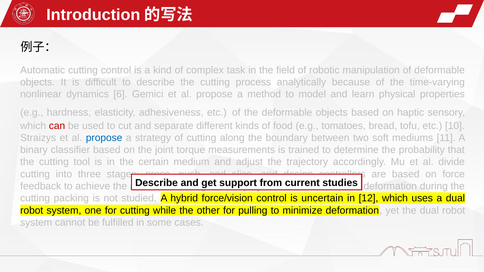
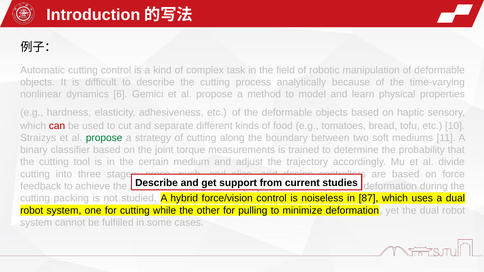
propose at (104, 138) colour: blue -> green
uncertain: uncertain -> noiseless
in 12: 12 -> 87
